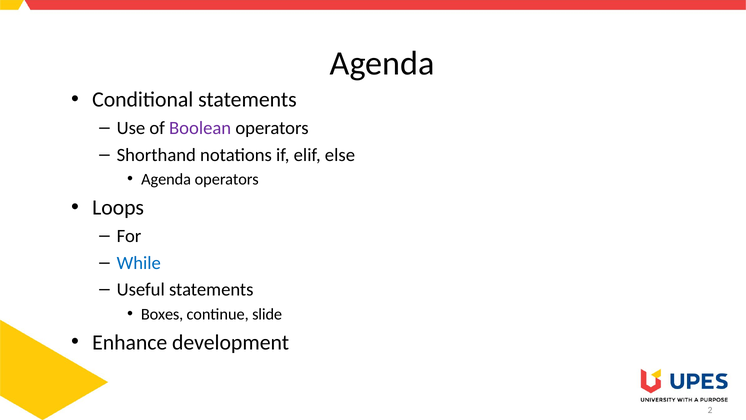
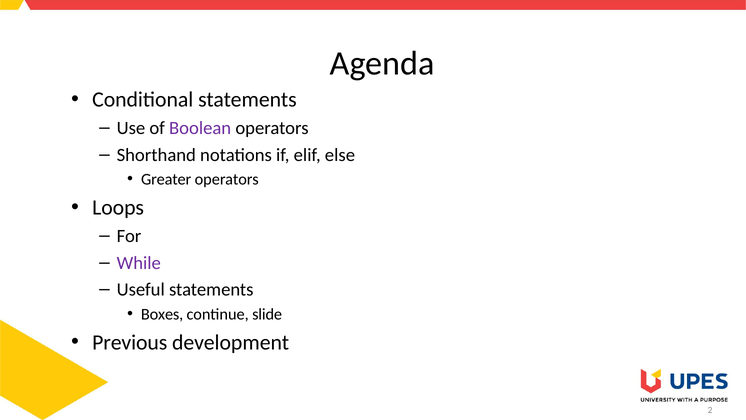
Agenda at (166, 179): Agenda -> Greater
While colour: blue -> purple
Enhance: Enhance -> Previous
